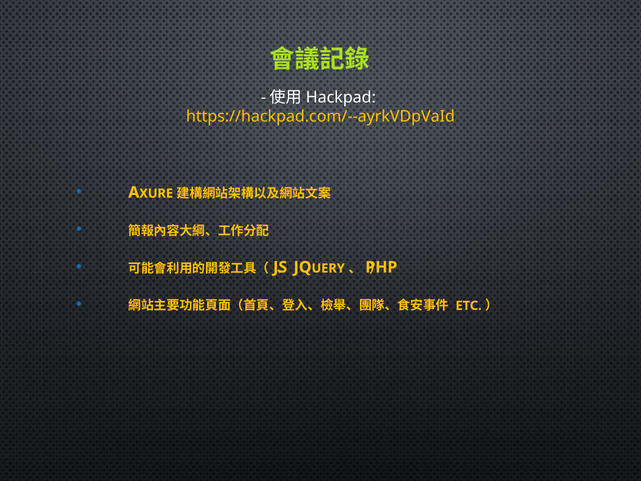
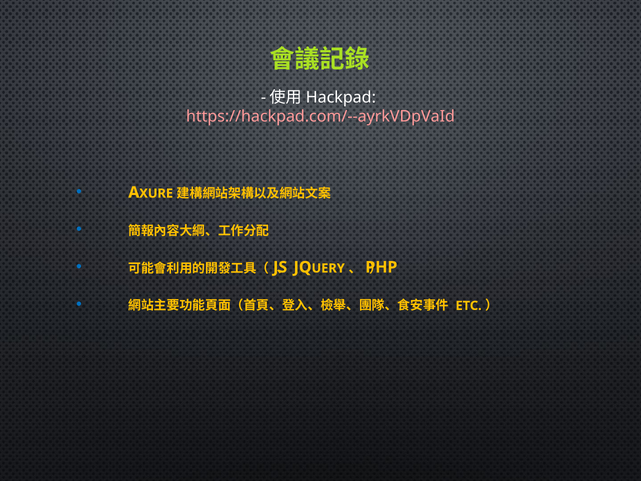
https://hackpad.com/--ayrkVDpVaId colour: yellow -> pink
